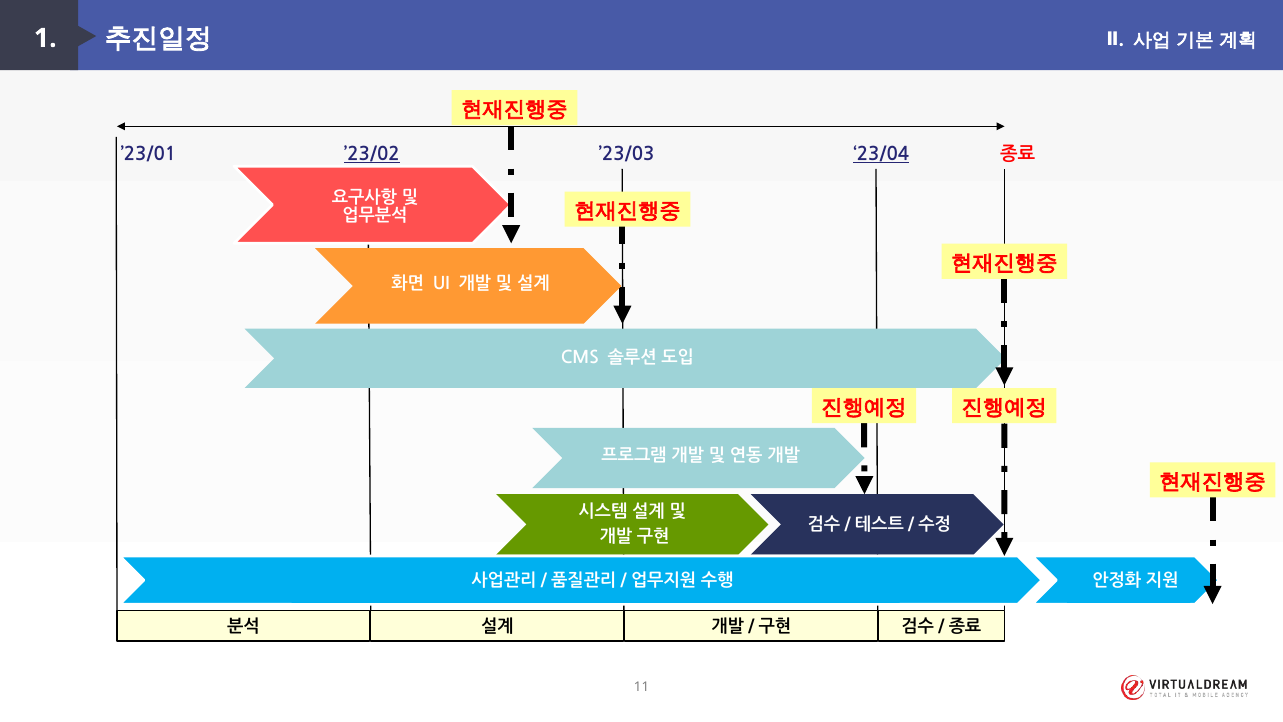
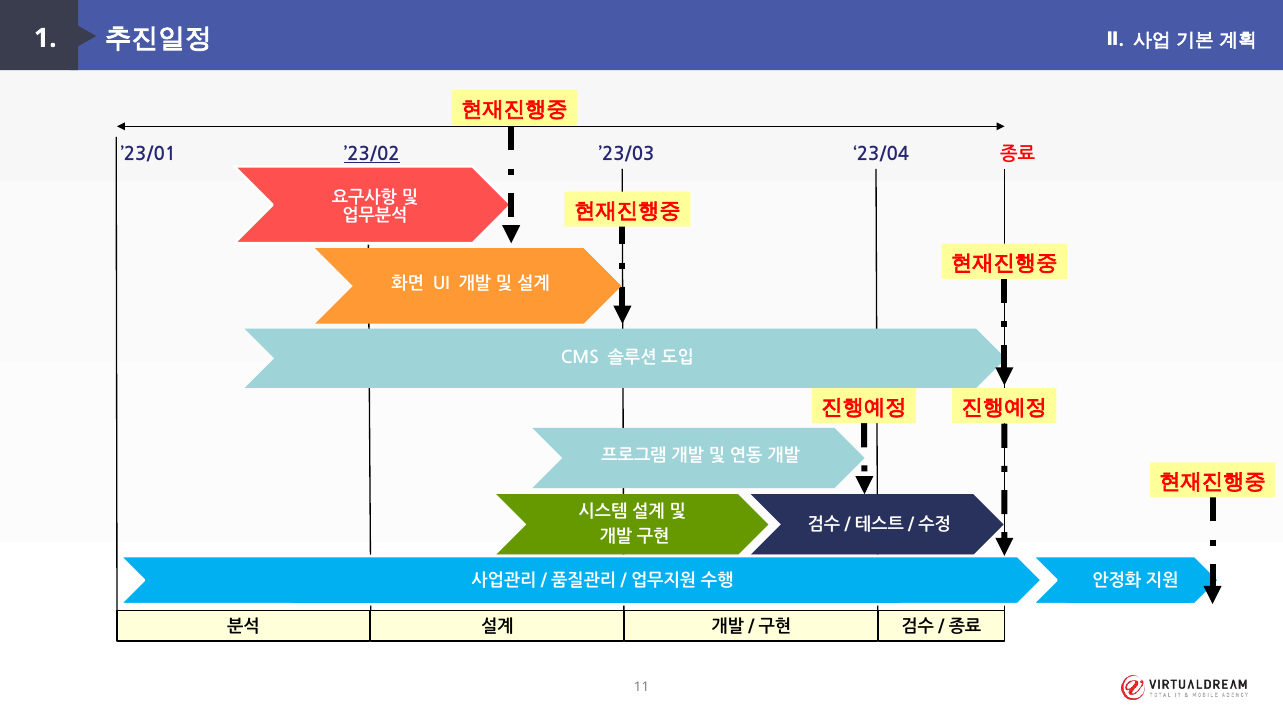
23/04 underline: present -> none
